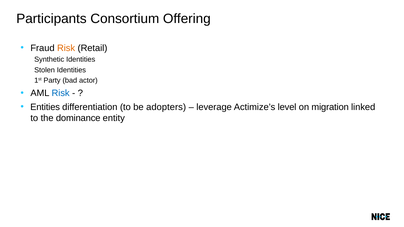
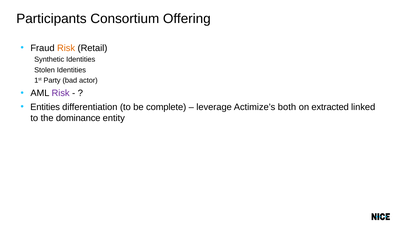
Risk at (61, 93) colour: blue -> purple
adopters: adopters -> complete
level: level -> both
migration: migration -> extracted
